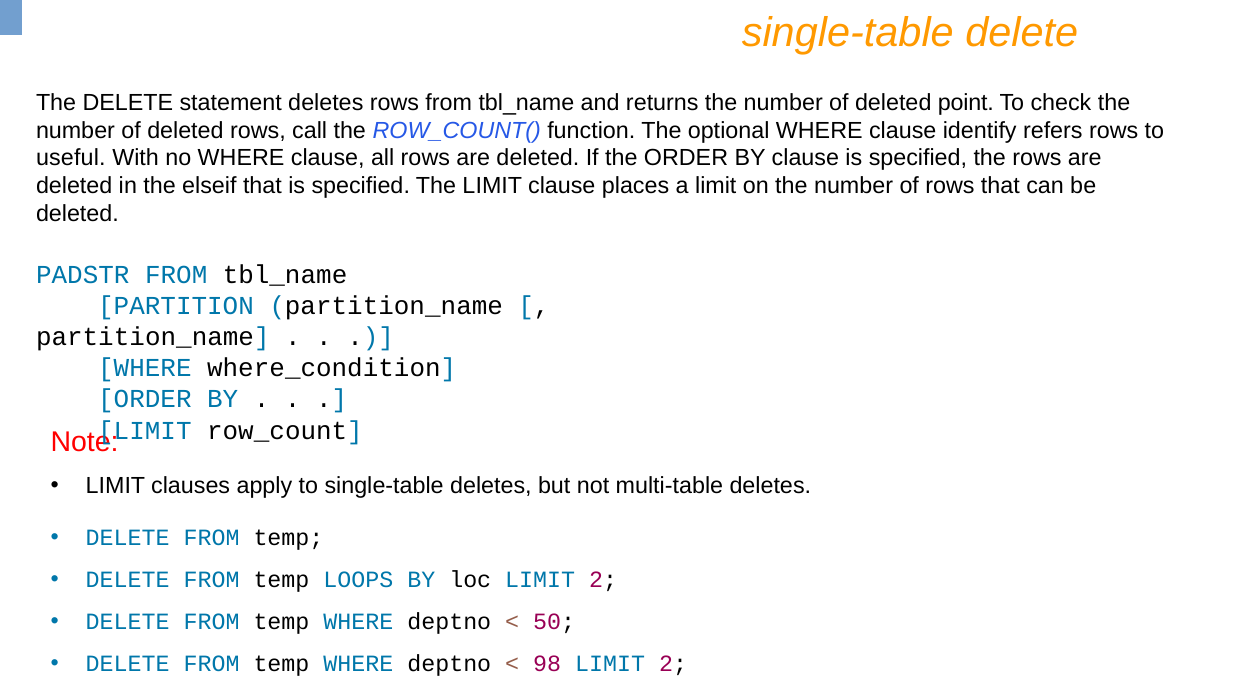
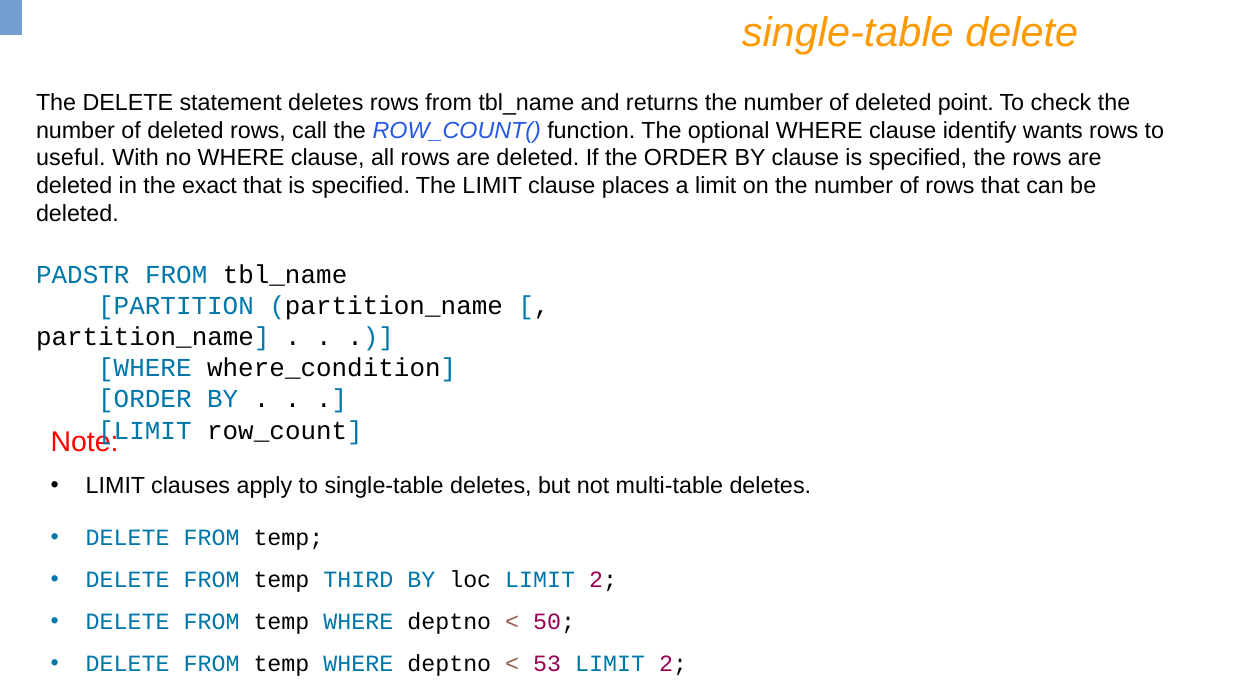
refers: refers -> wants
elseif: elseif -> exact
LOOPS: LOOPS -> THIRD
98: 98 -> 53
